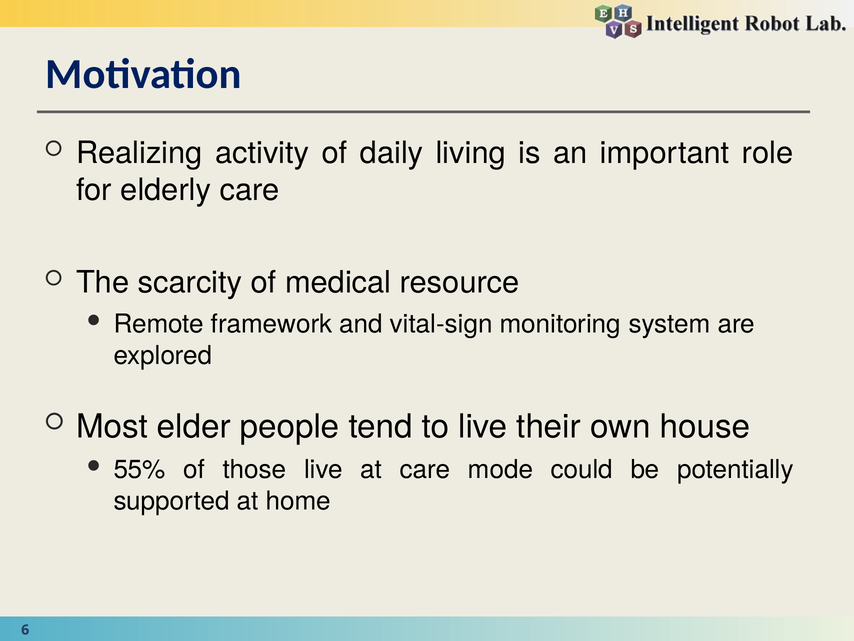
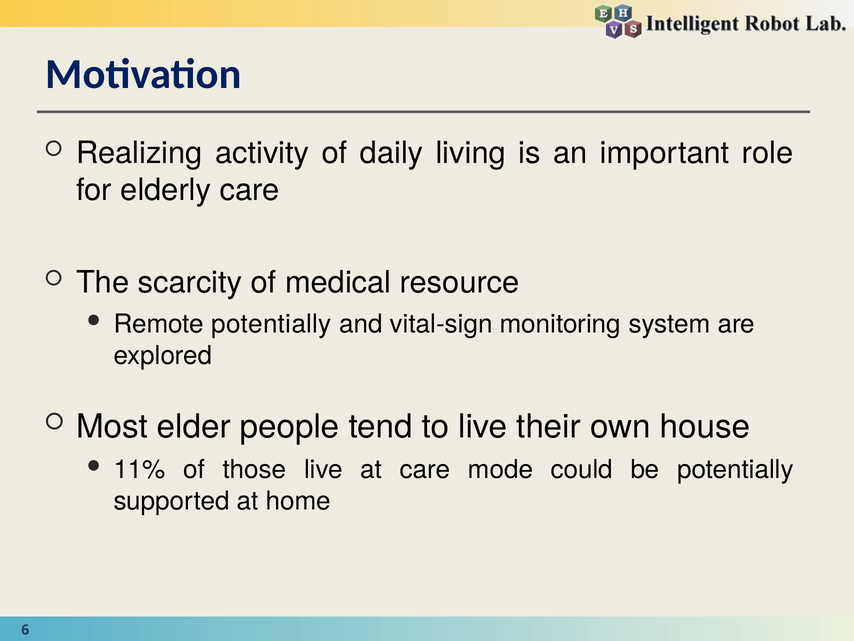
Remote framework: framework -> potentially
55%: 55% -> 11%
